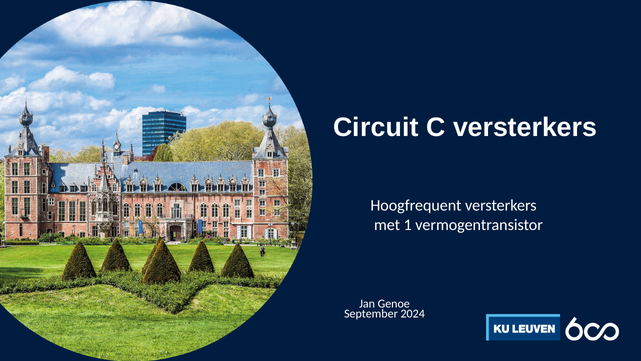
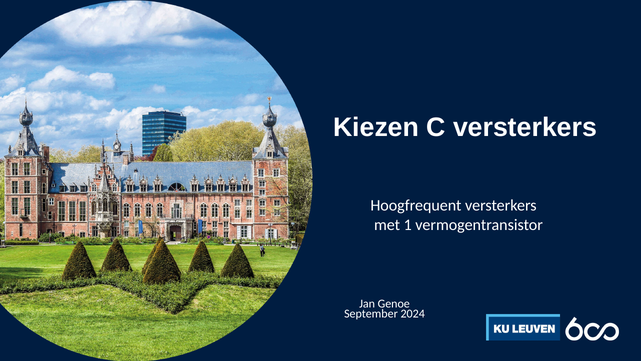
Circuit: Circuit -> Kiezen
